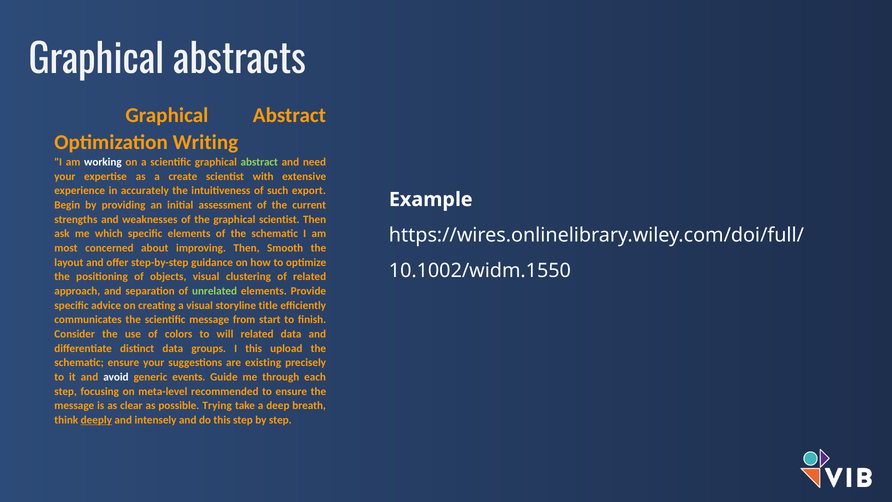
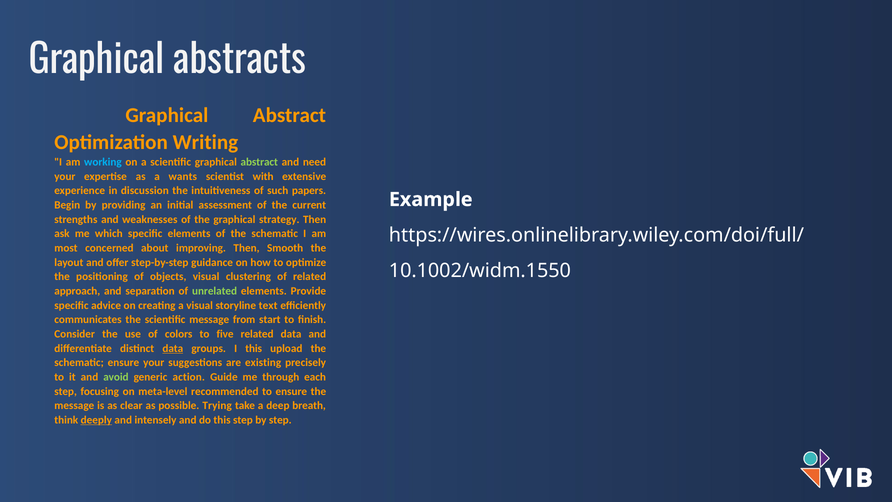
working colour: white -> light blue
create: create -> wants
accurately: accurately -> discussion
export: export -> papers
graphical scientist: scientist -> strategy
title: title -> text
will: will -> five
data at (173, 348) underline: none -> present
avoid colour: white -> light green
events: events -> action
